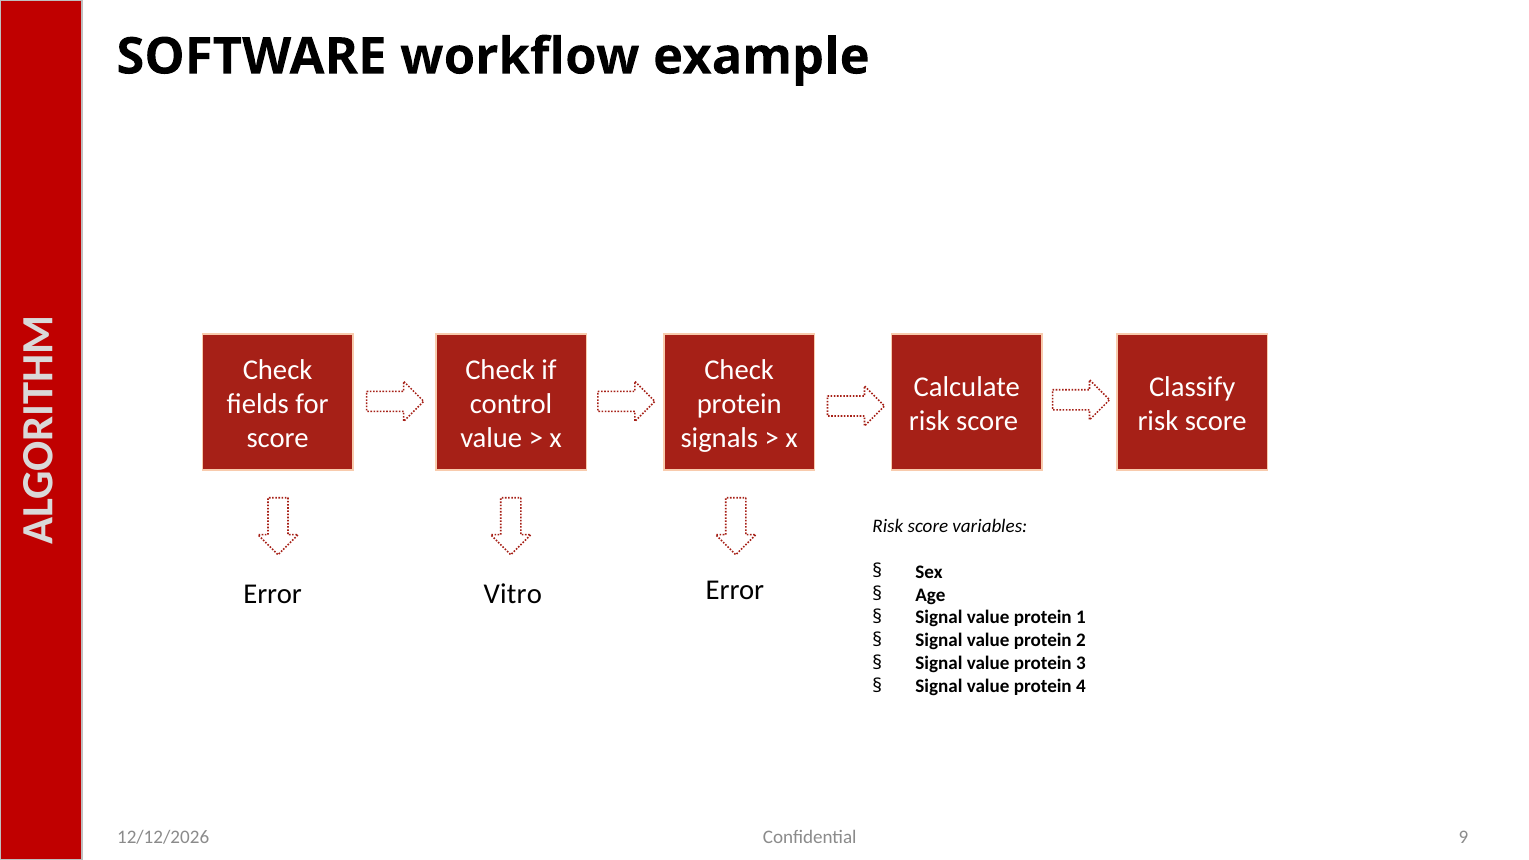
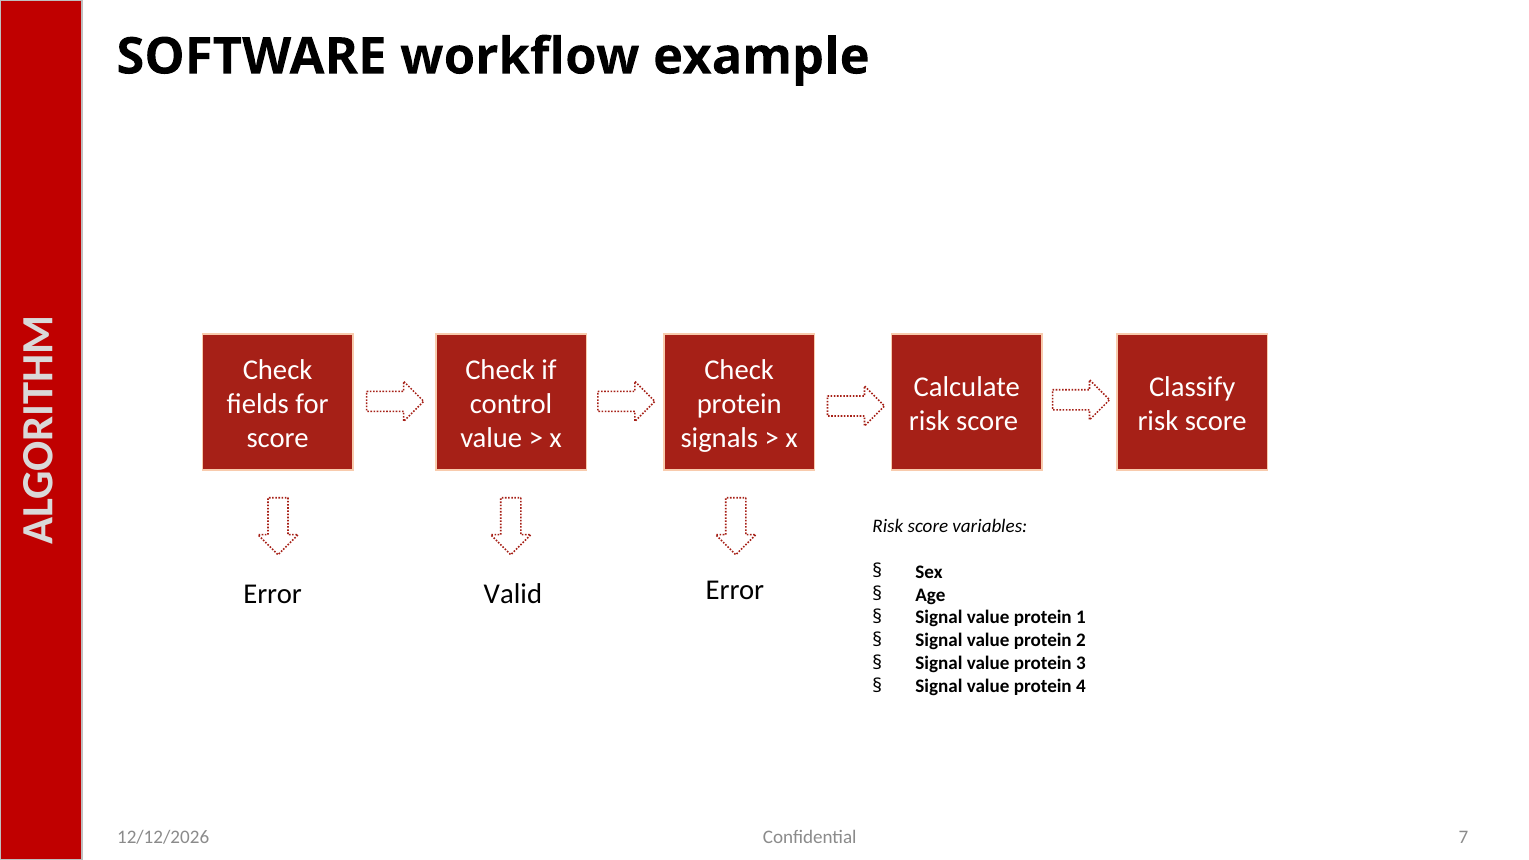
Vitro: Vitro -> Valid
9: 9 -> 7
